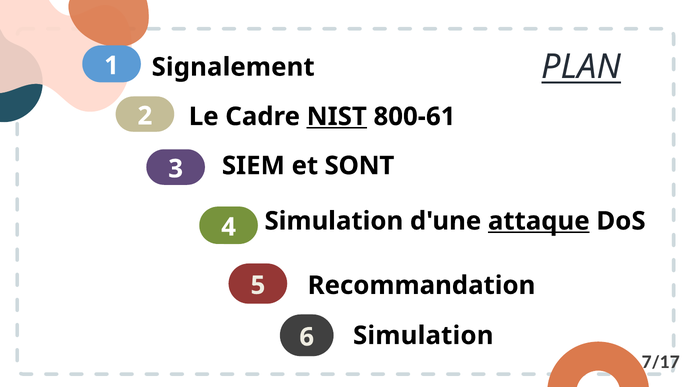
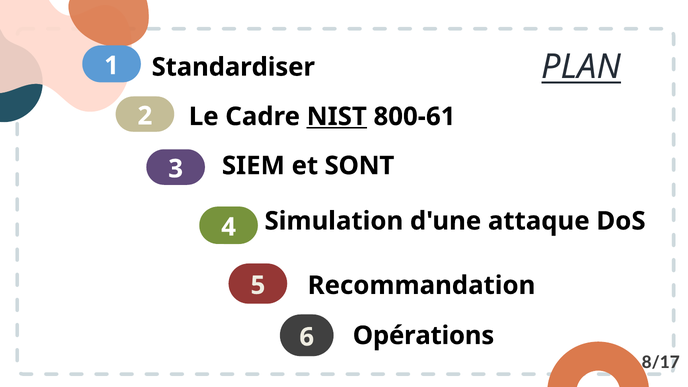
Signalement: Signalement -> Standardiser
attaque underline: present -> none
Simulation at (423, 336): Simulation -> Opérations
7/17: 7/17 -> 8/17
